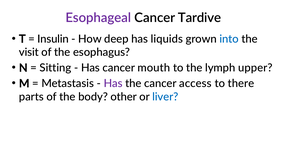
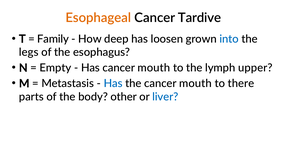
Esophageal colour: purple -> orange
Insulin: Insulin -> Family
liquids: liquids -> loosen
visit: visit -> legs
Sitting: Sitting -> Empty
Has at (113, 84) colour: purple -> blue
the cancer access: access -> mouth
